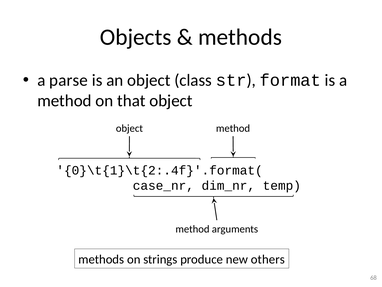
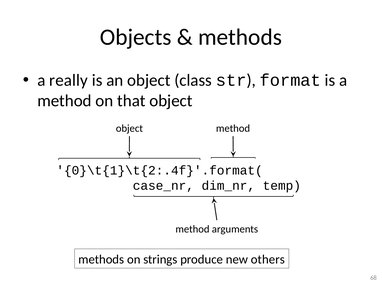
parse: parse -> really
